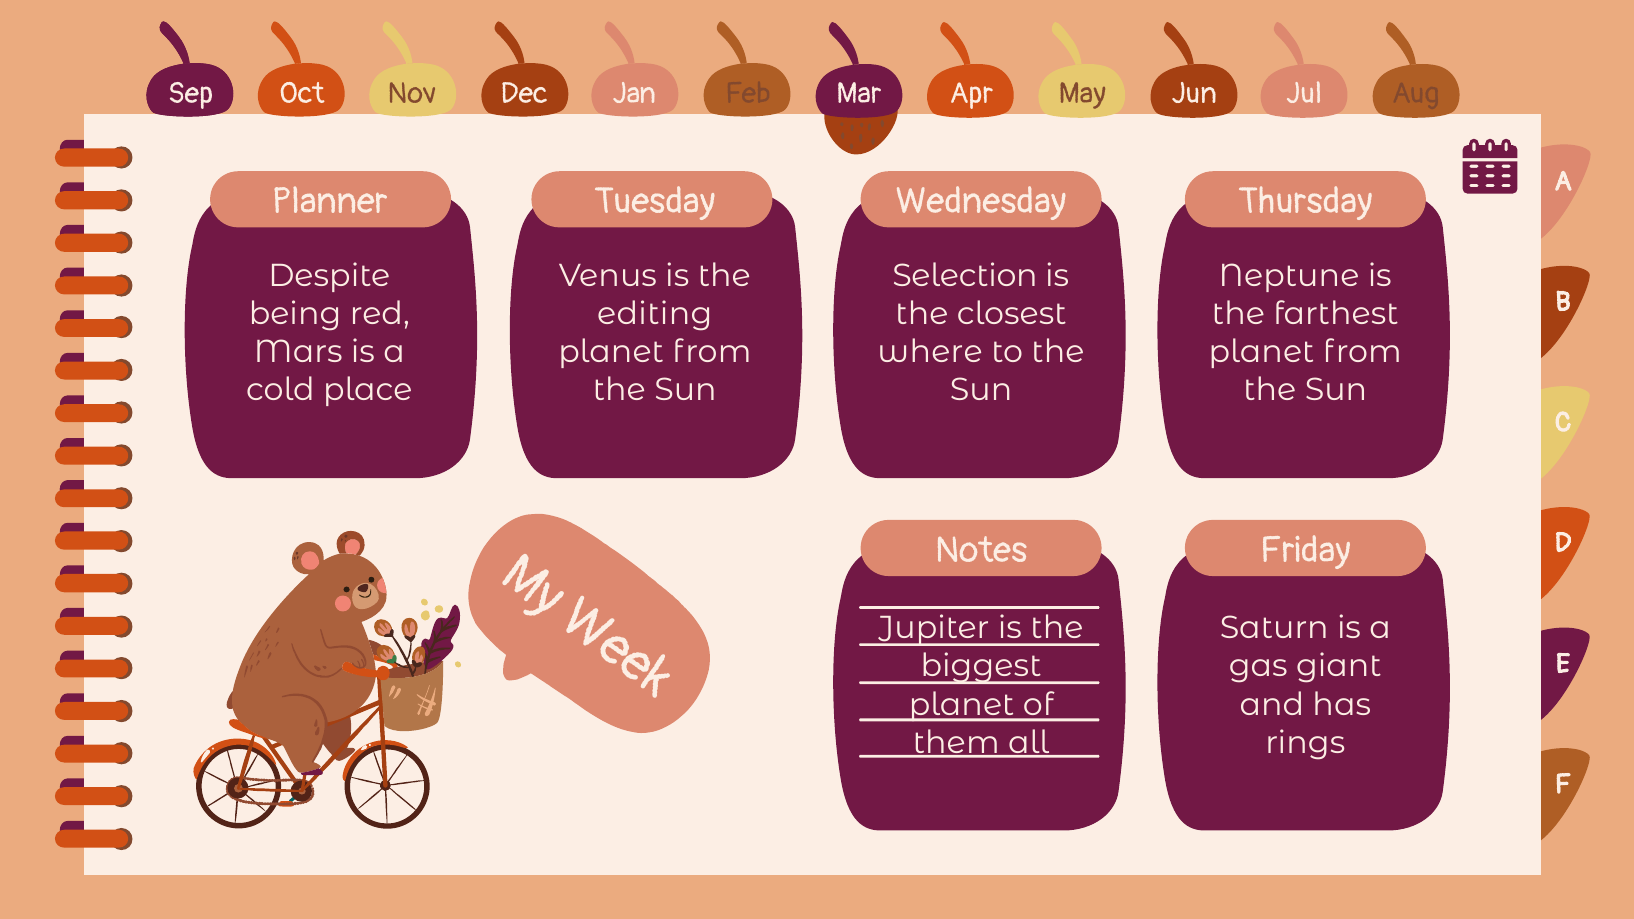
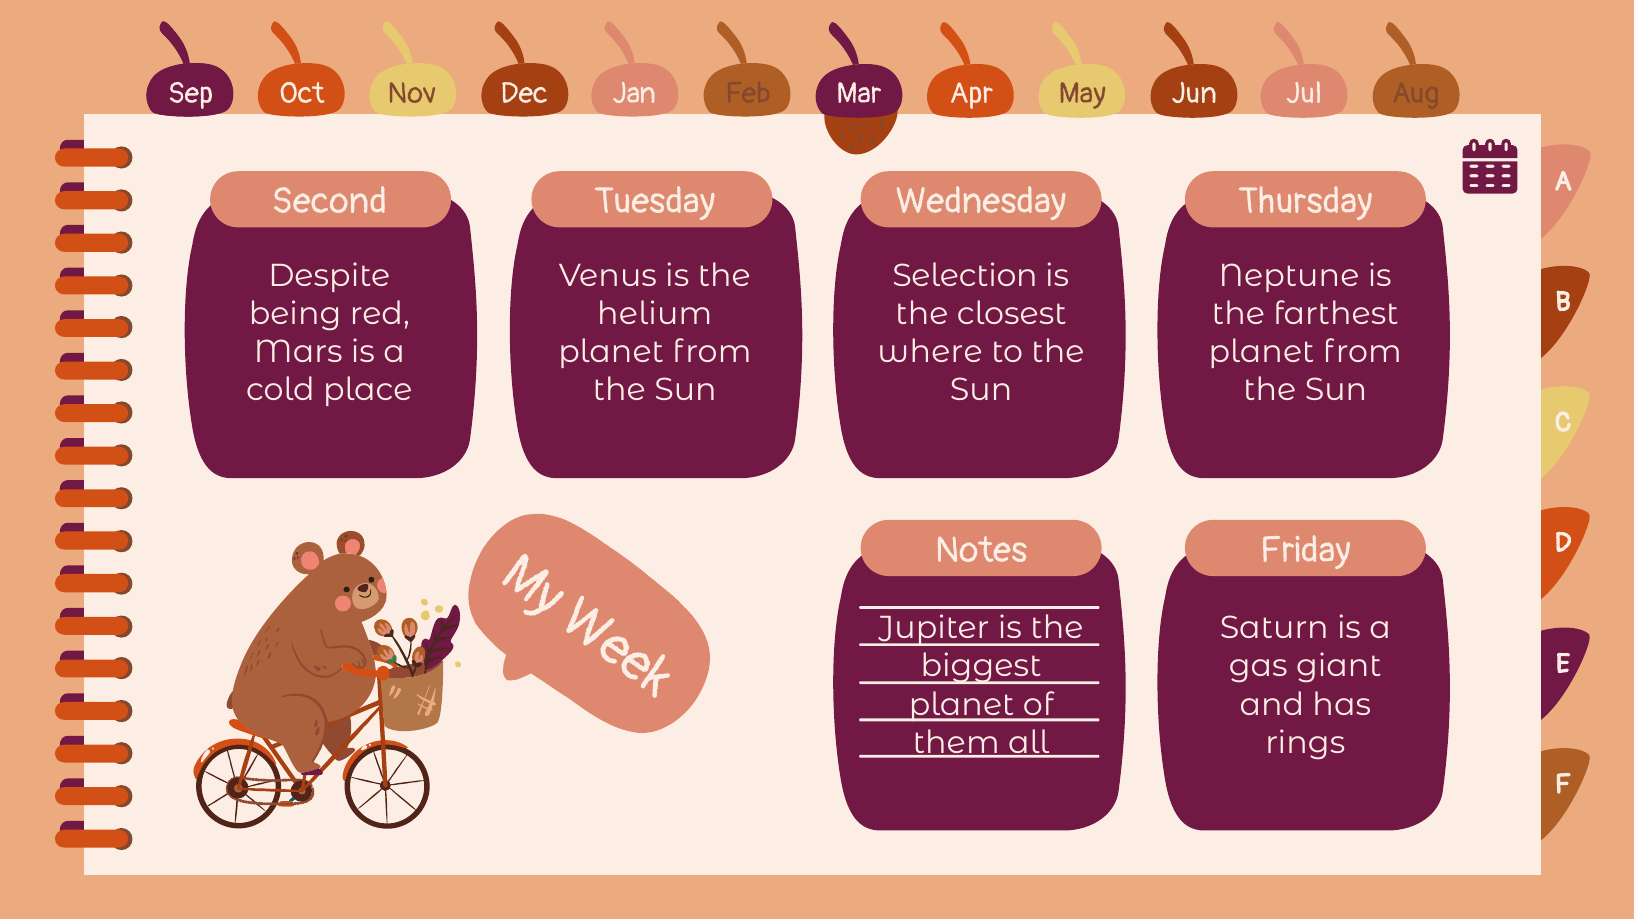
Planner: Planner -> Second
editing: editing -> helium
